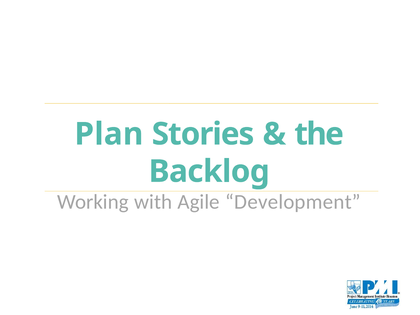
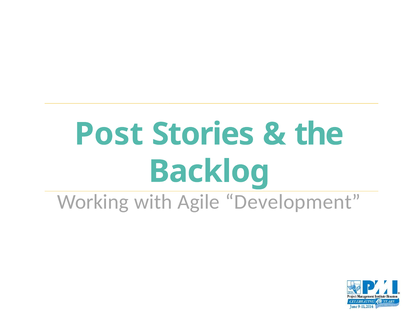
Plan: Plan -> Post
